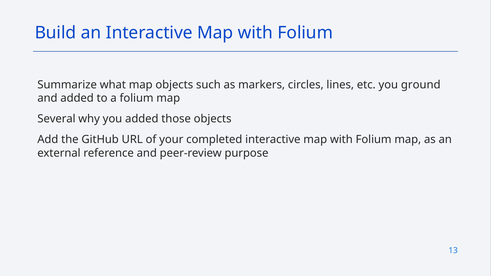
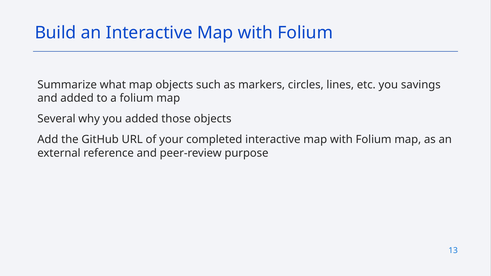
ground: ground -> savings
